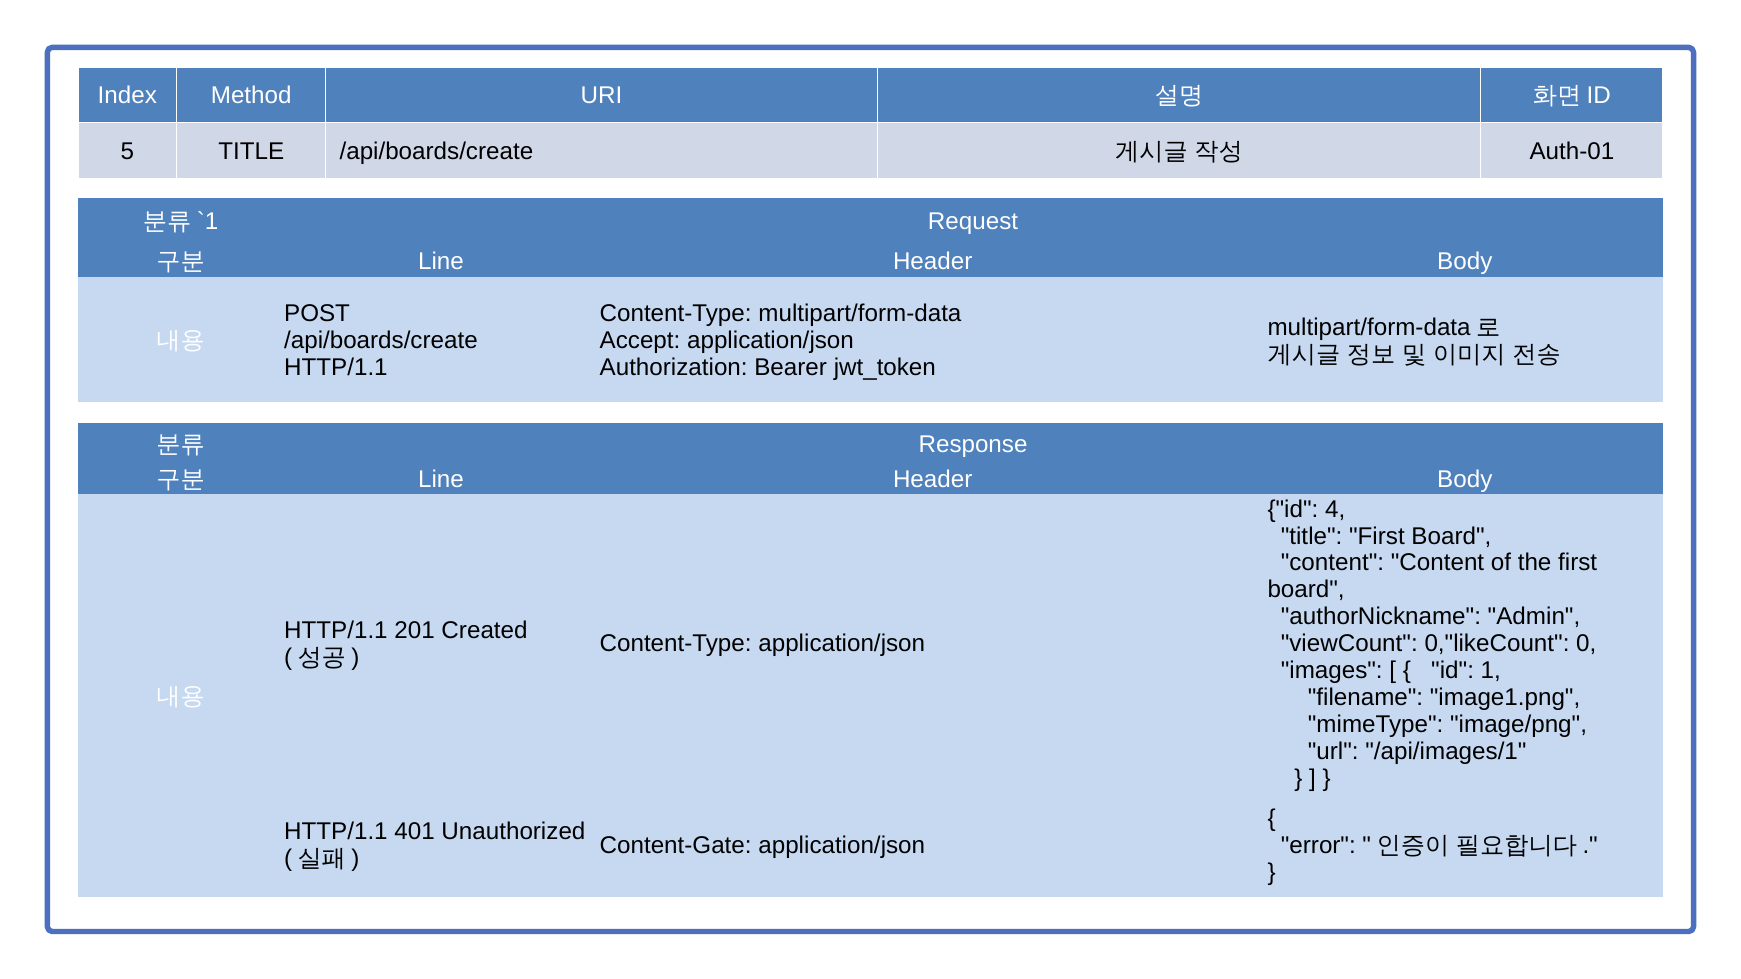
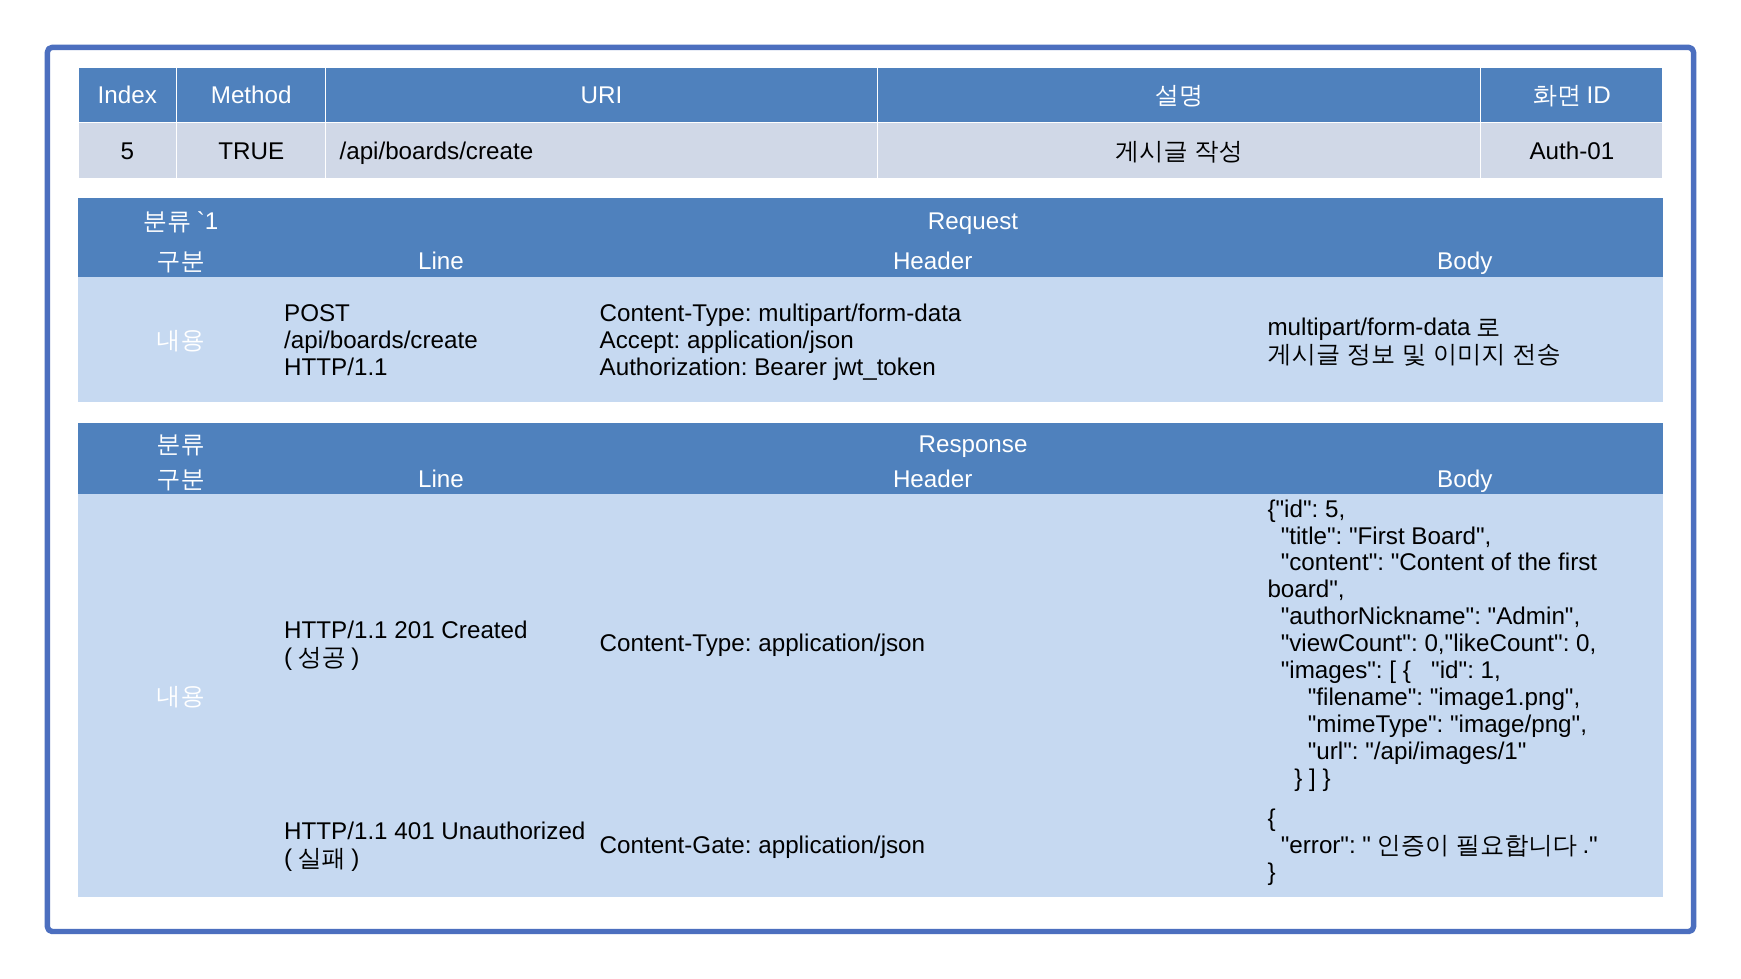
5 TITLE: TITLE -> TRUE
id 4: 4 -> 5
